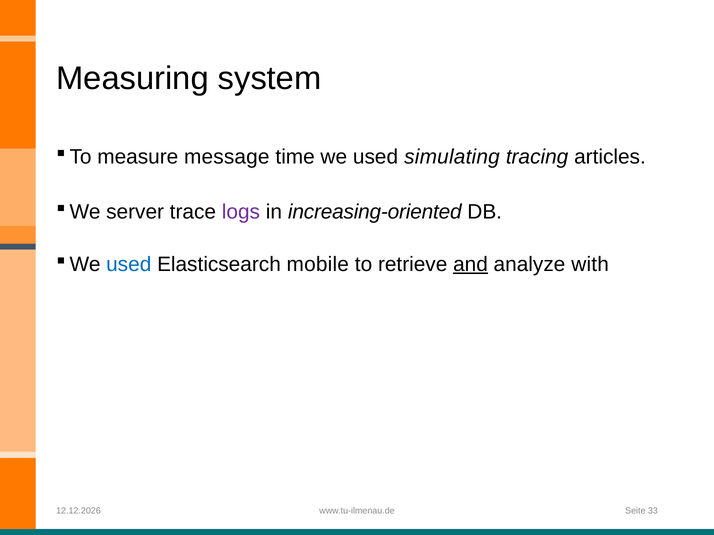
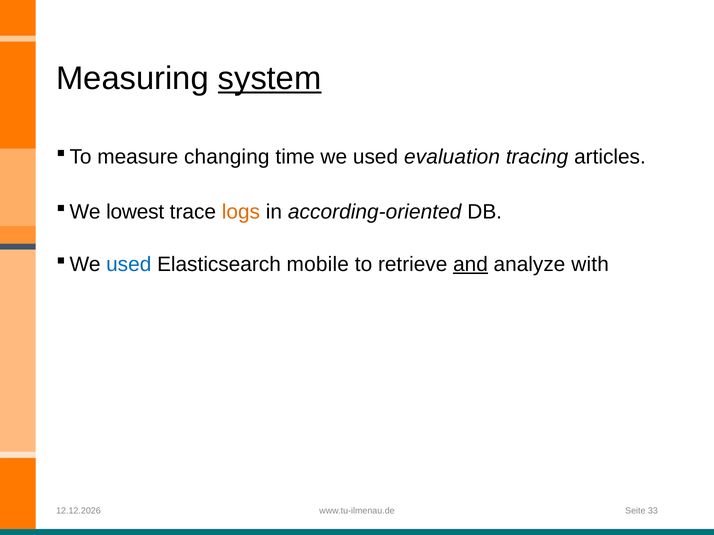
system underline: none -> present
message: message -> changing
simulating: simulating -> evaluation
server: server -> lowest
logs colour: purple -> orange
increasing-oriented: increasing-oriented -> according-oriented
